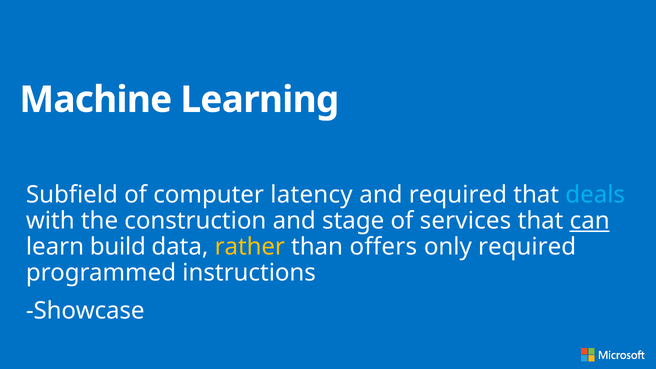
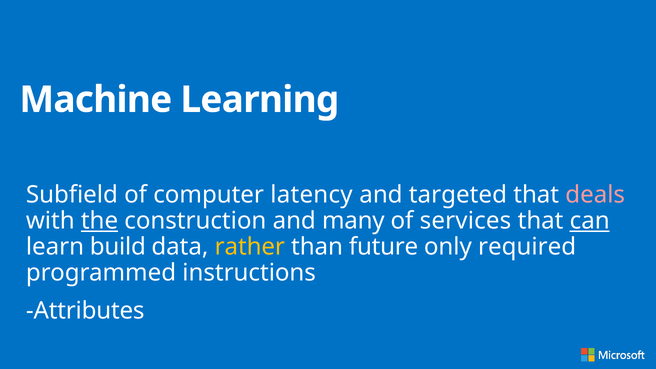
and required: required -> targeted
deals colour: light blue -> pink
the underline: none -> present
stage: stage -> many
offers: offers -> future
Showcase: Showcase -> Attributes
